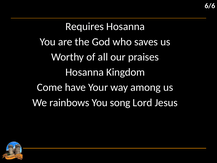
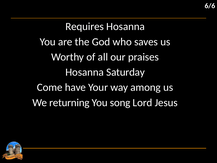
Kingdom: Kingdom -> Saturday
rainbows: rainbows -> returning
